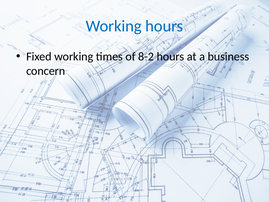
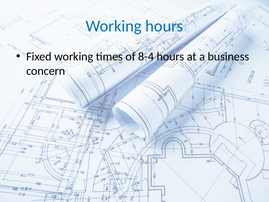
8-2: 8-2 -> 8-4
